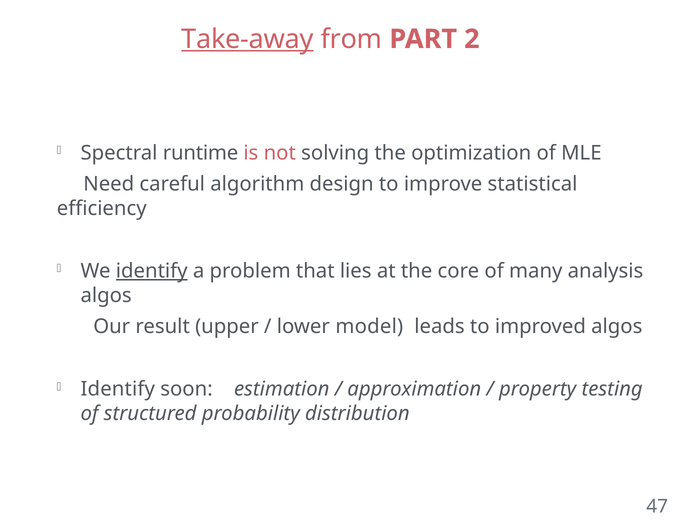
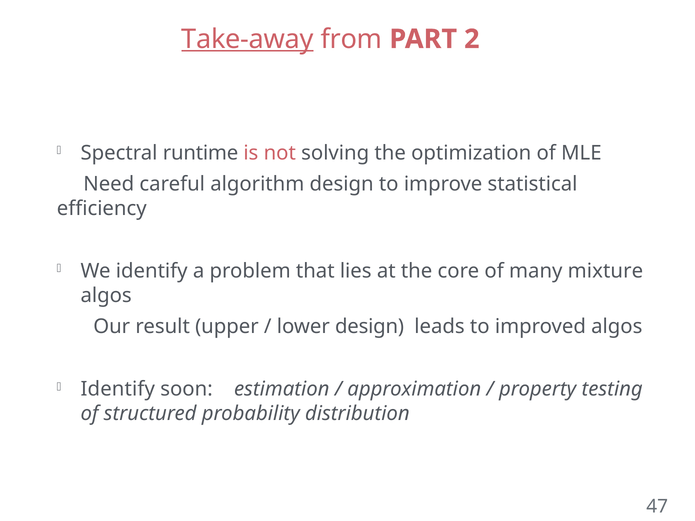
identify at (152, 271) underline: present -> none
analysis: analysis -> mixture
lower model: model -> design
